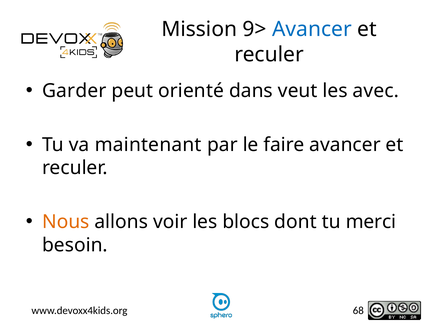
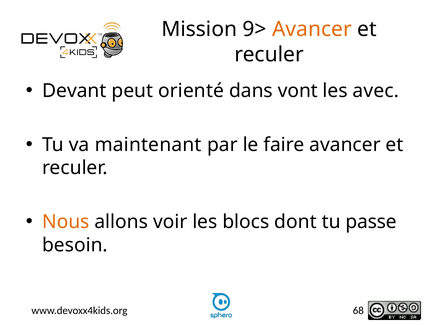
Avancer at (312, 29) colour: blue -> orange
Garder: Garder -> Devant
veut: veut -> vont
merci: merci -> passe
